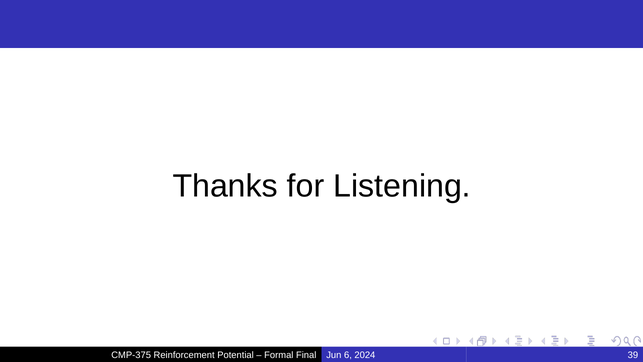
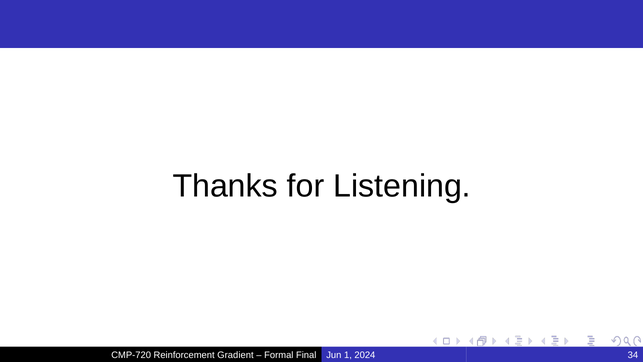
CMP-375: CMP-375 -> CMP-720
Potential: Potential -> Gradient
6: 6 -> 1
39: 39 -> 34
